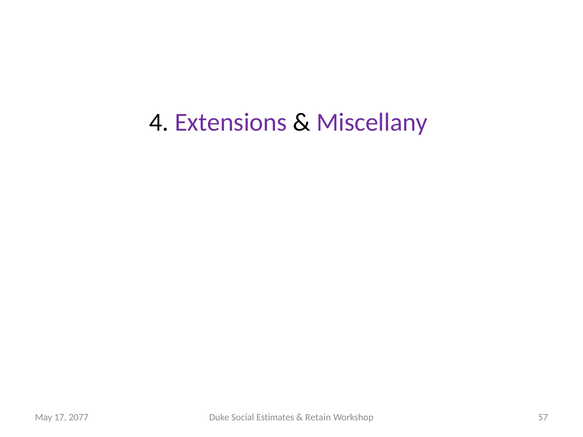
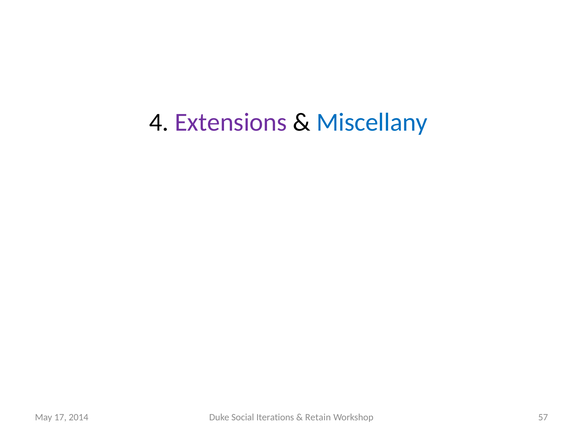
Miscellany colour: purple -> blue
Estimates: Estimates -> Iterations
2077: 2077 -> 2014
